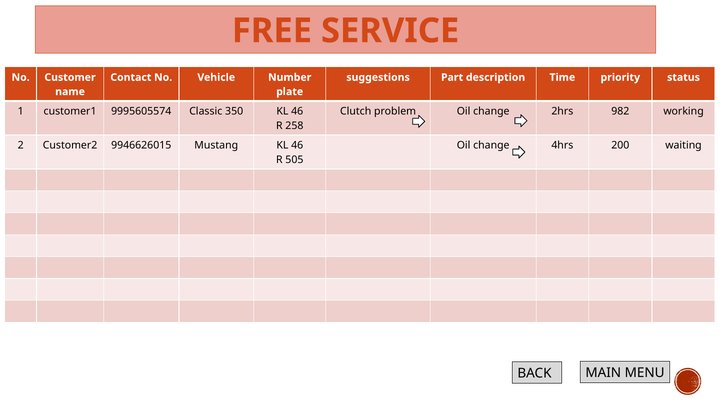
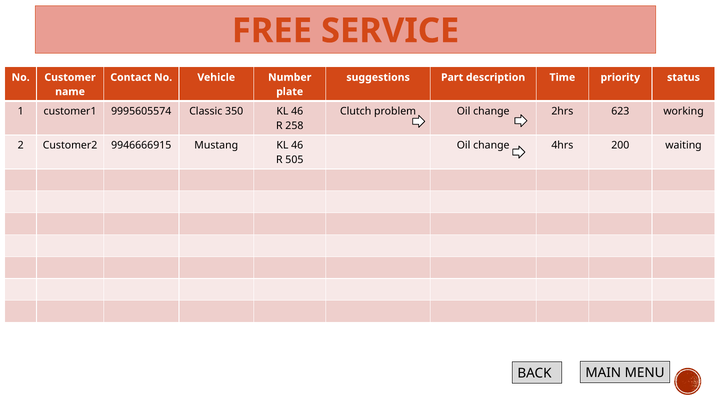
982: 982 -> 623
9946626015: 9946626015 -> 9946666915
